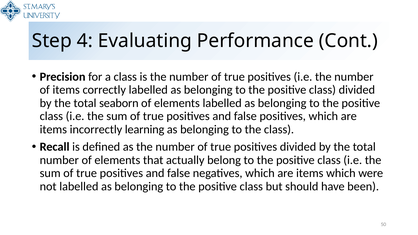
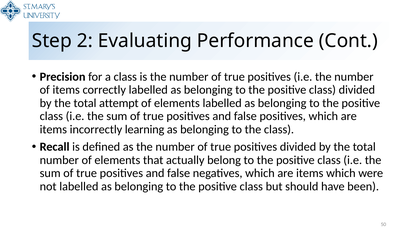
4: 4 -> 2
seaborn: seaborn -> attempt
